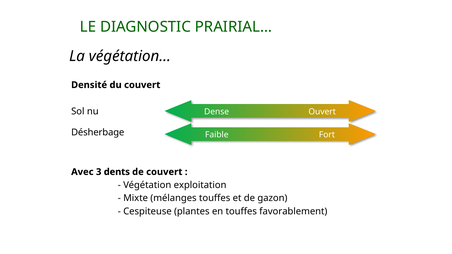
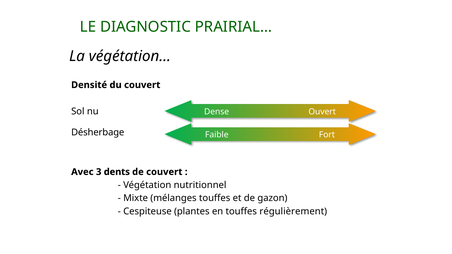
exploitation: exploitation -> nutritionnel
favorablement: favorablement -> régulièrement
